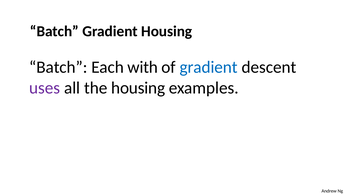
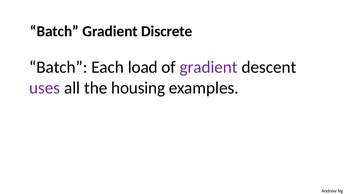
Gradient Housing: Housing -> Discrete
with: with -> load
gradient at (209, 67) colour: blue -> purple
